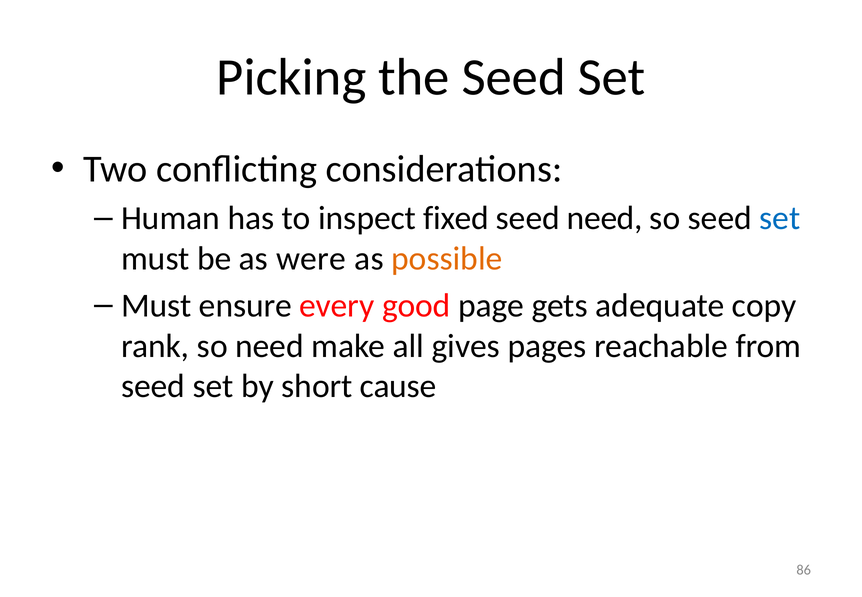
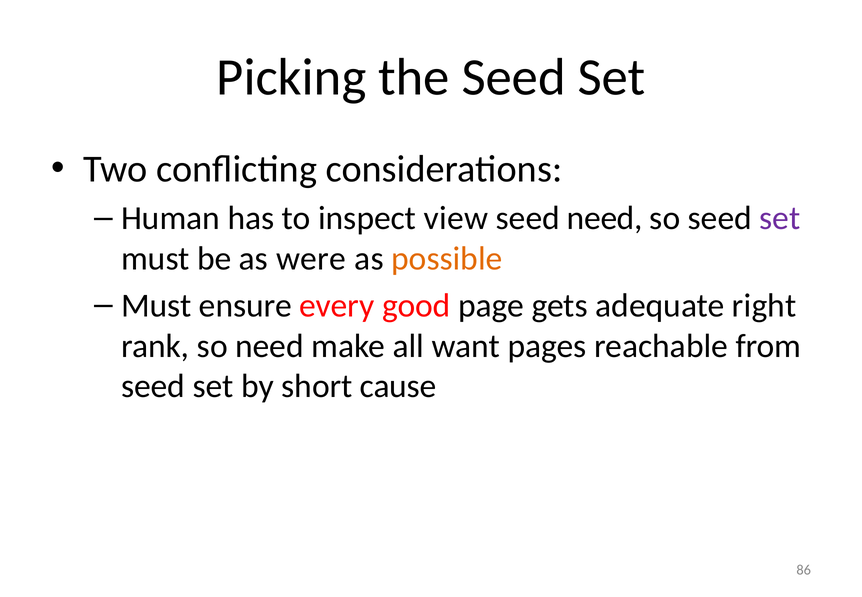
fixed: fixed -> view
set at (780, 218) colour: blue -> purple
copy: copy -> right
gives: gives -> want
